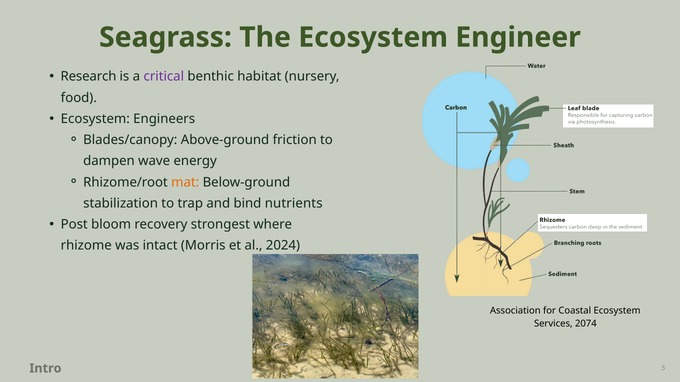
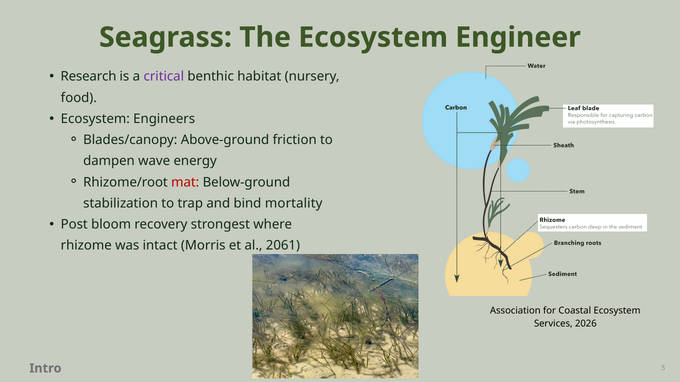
mat colour: orange -> red
nutrients: nutrients -> mortality
2024: 2024 -> 2061
2074: 2074 -> 2026
